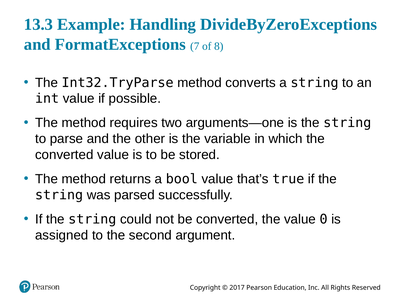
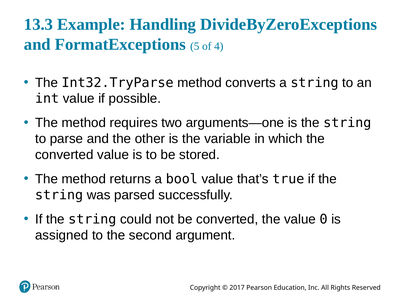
7: 7 -> 5
8: 8 -> 4
